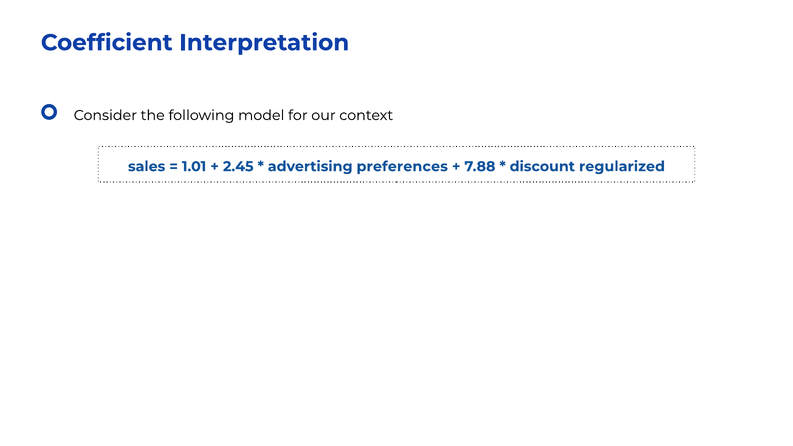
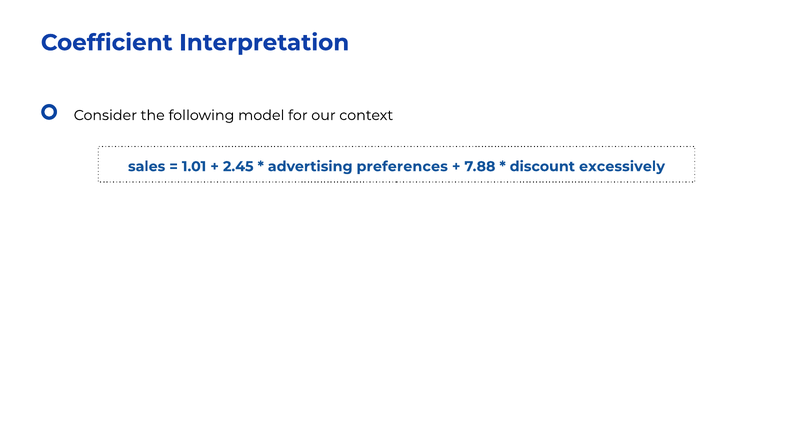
regularized: regularized -> excessively
